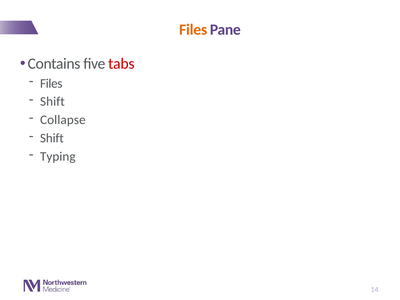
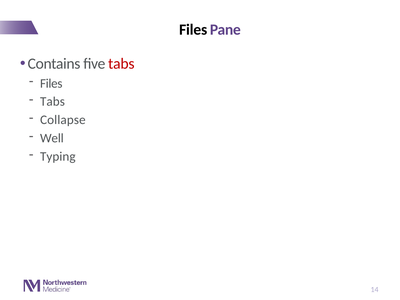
Files at (193, 30) colour: orange -> black
Shift at (52, 102): Shift -> Tabs
Shift at (52, 138): Shift -> Well
